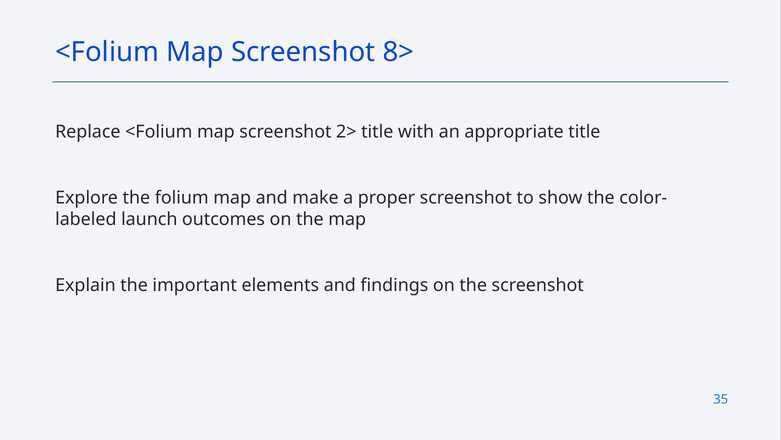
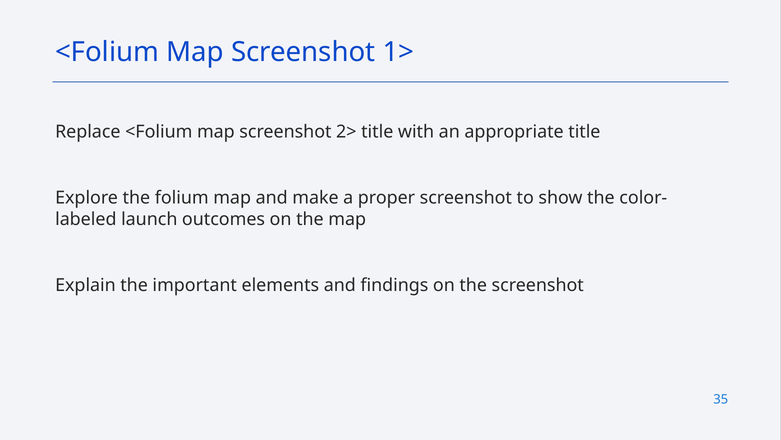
8>: 8> -> 1>
